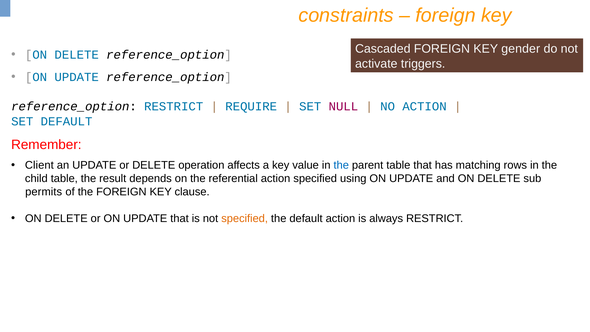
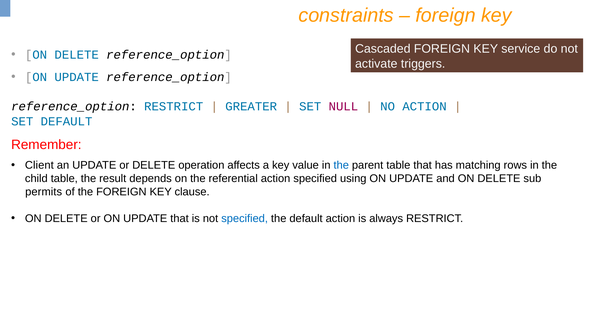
gender: gender -> service
REQUIRE: REQUIRE -> GREATER
specified at (245, 218) colour: orange -> blue
